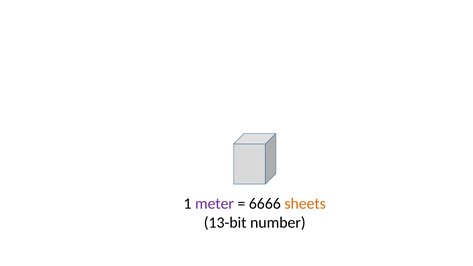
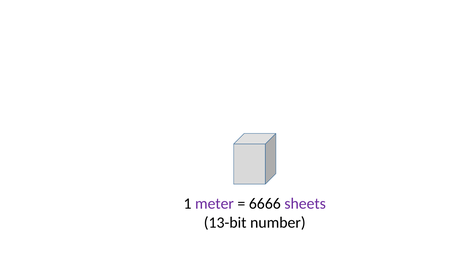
sheets colour: orange -> purple
